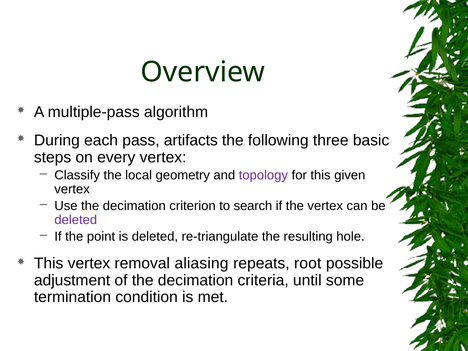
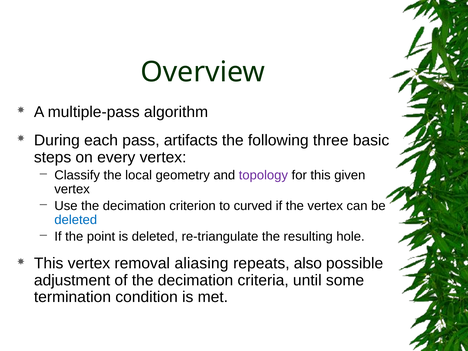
search: search -> curved
deleted at (76, 220) colour: purple -> blue
root: root -> also
